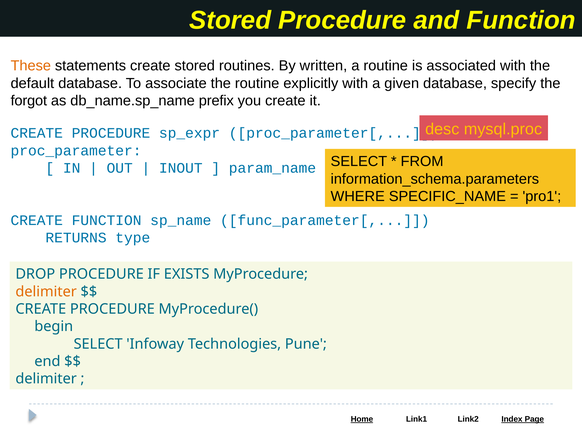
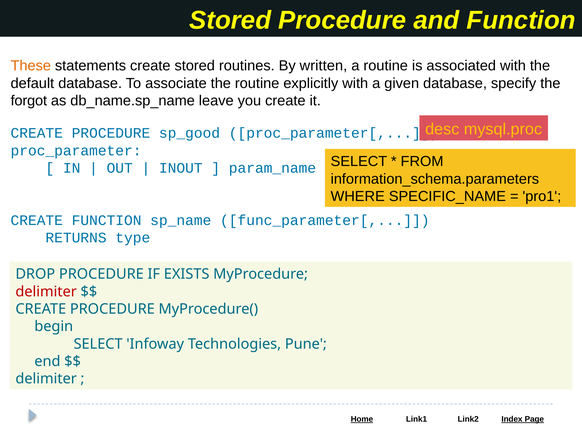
prefix: prefix -> leave
sp_expr: sp_expr -> sp_good
delimiter at (46, 292) colour: orange -> red
